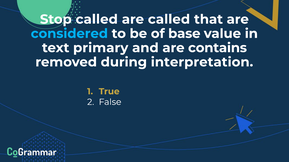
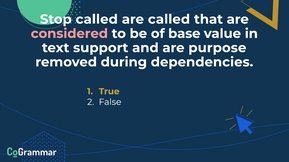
considered colour: light blue -> pink
primary: primary -> support
contains: contains -> purpose
interpretation: interpretation -> dependencies
